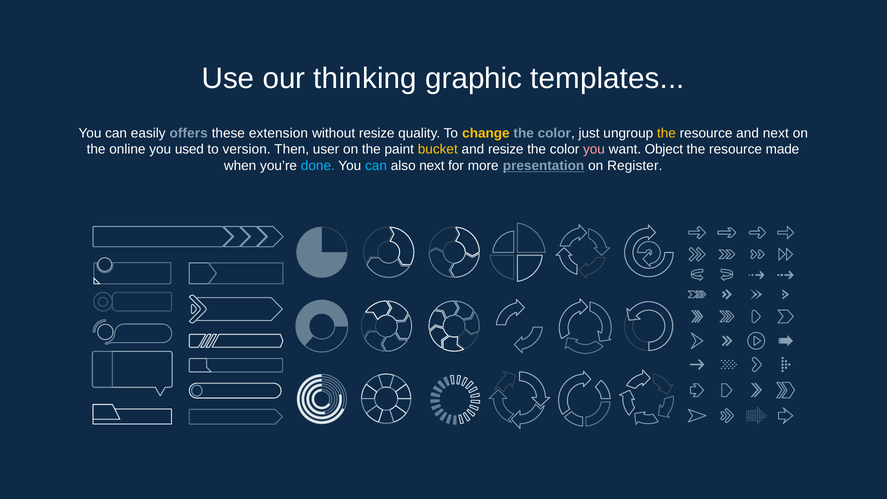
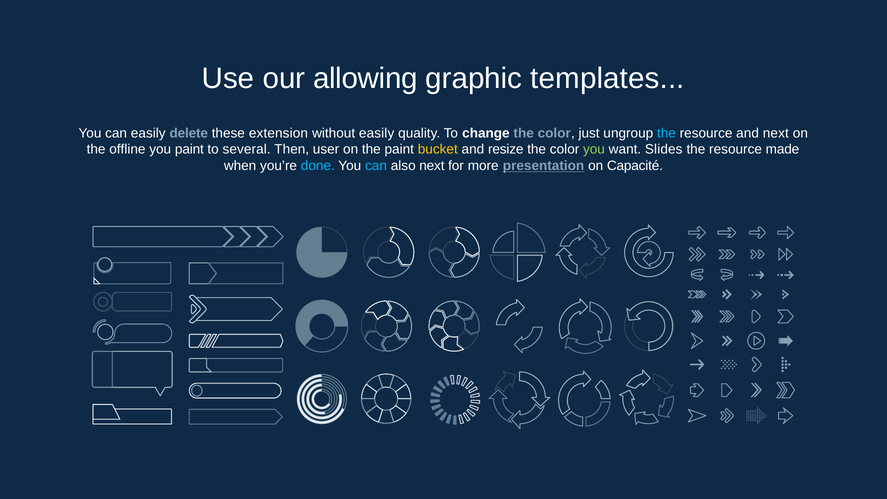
thinking: thinking -> allowing
offers: offers -> delete
without resize: resize -> easily
change colour: yellow -> white
the at (666, 133) colour: yellow -> light blue
online: online -> offline
you used: used -> paint
version: version -> several
you at (594, 149) colour: pink -> light green
Object: Object -> Slides
Register: Register -> Capacité
